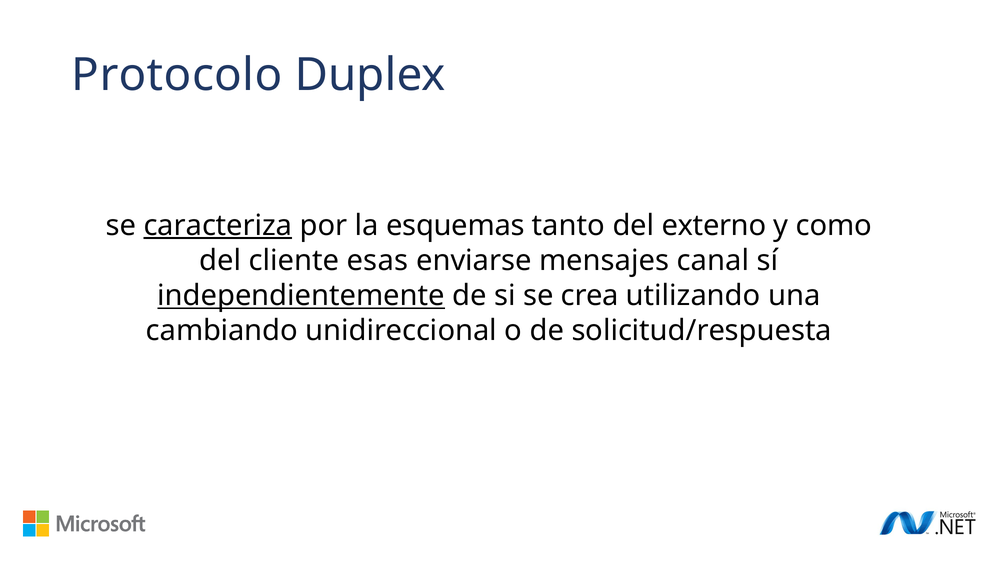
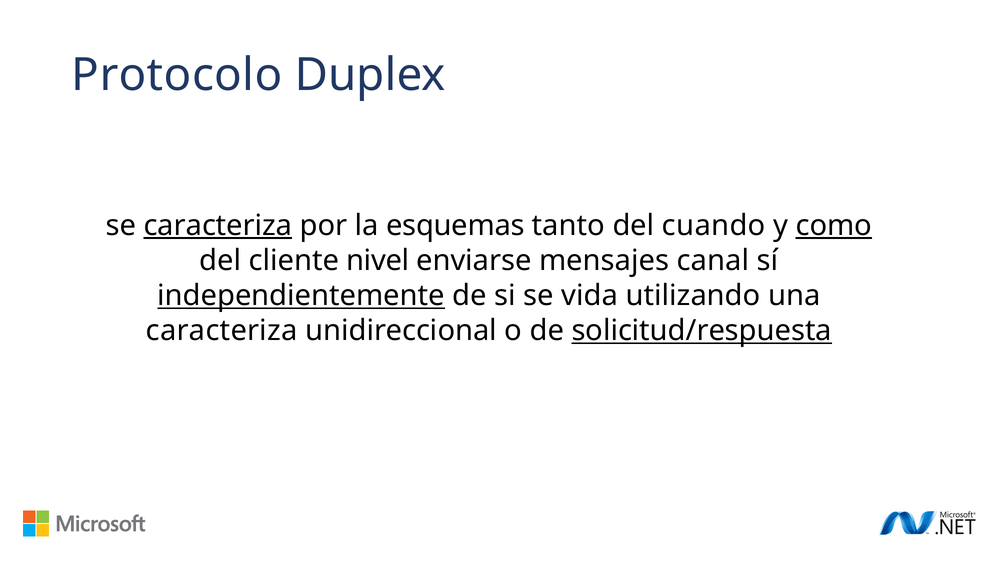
externo: externo -> cuando
como underline: none -> present
esas: esas -> nivel
crea: crea -> vida
cambiando at (222, 330): cambiando -> caracteriza
solicitud/respuesta underline: none -> present
